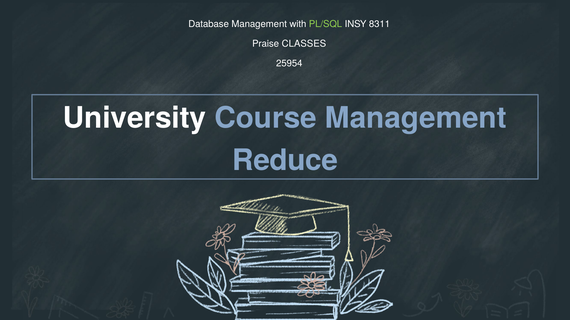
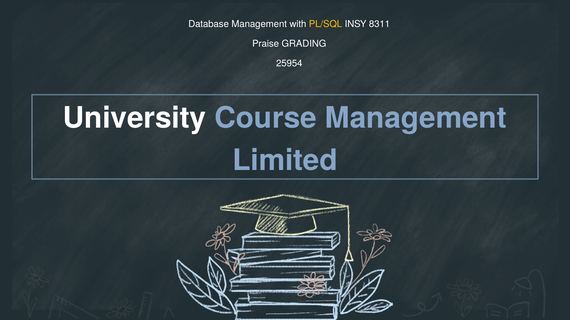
PL/SQL colour: light green -> yellow
CLASSES: CLASSES -> GRADING
Reduce: Reduce -> Limited
